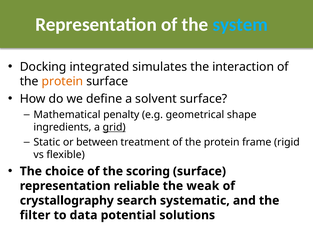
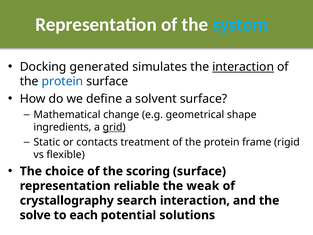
integrated: integrated -> generated
interaction at (243, 67) underline: none -> present
protein at (62, 81) colour: orange -> blue
penalty: penalty -> change
between: between -> contacts
search systematic: systematic -> interaction
filter: filter -> solve
data: data -> each
